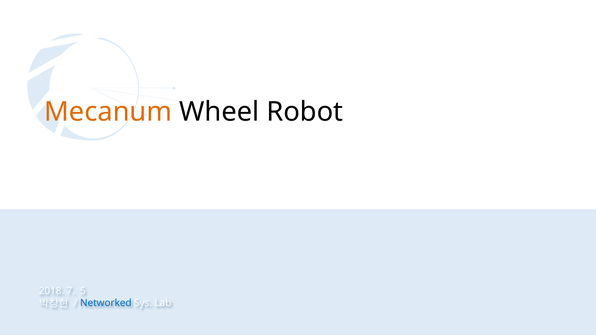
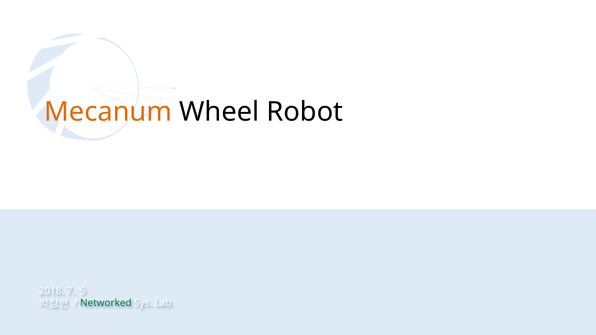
Networked colour: blue -> green
